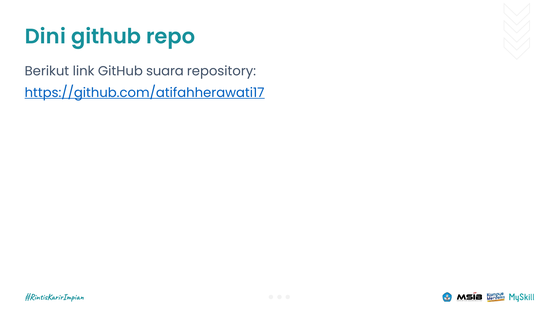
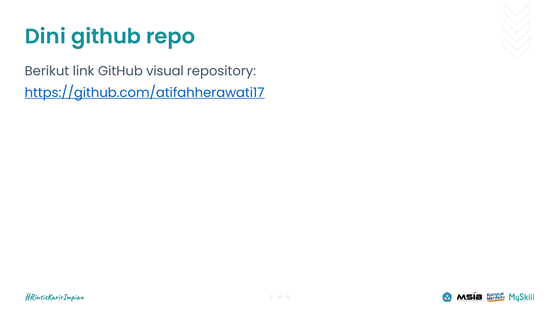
suara: suara -> visual
